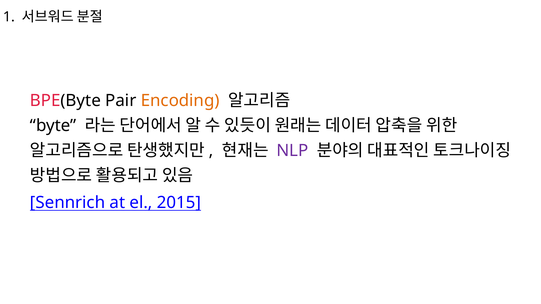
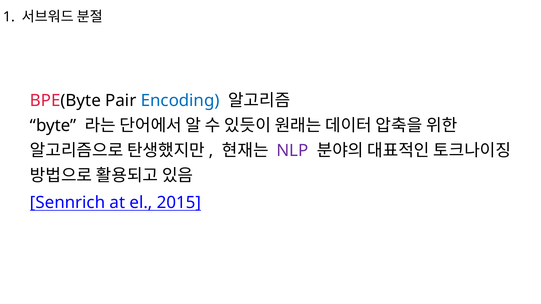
Encoding colour: orange -> blue
